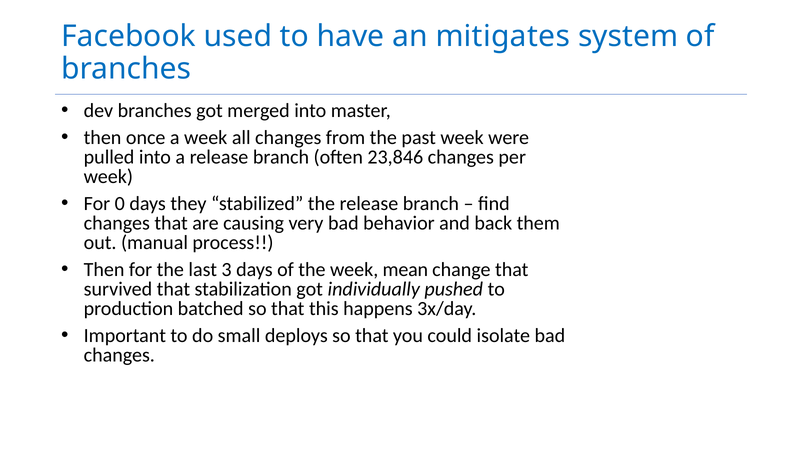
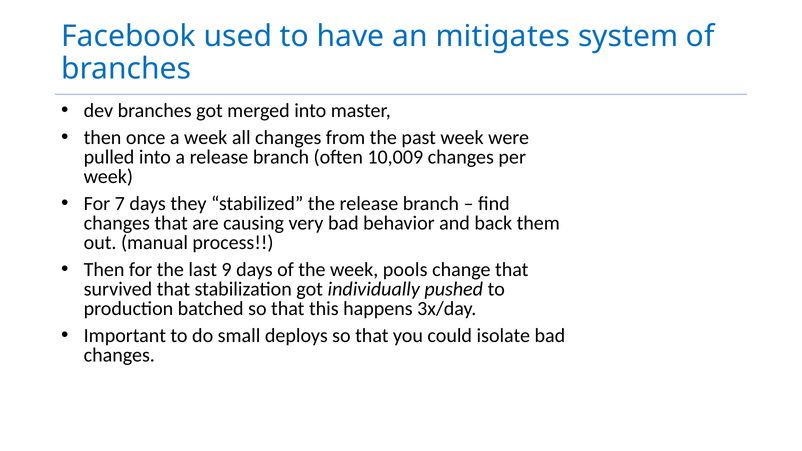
23,846: 23,846 -> 10,009
0: 0 -> 7
3: 3 -> 9
mean: mean -> pools
